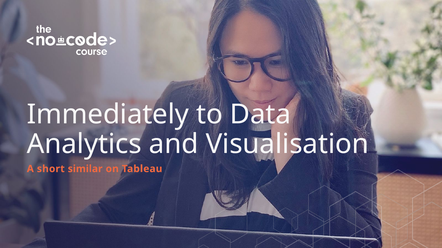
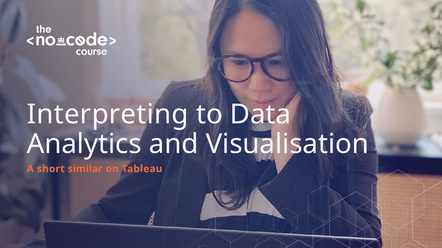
Immediately: Immediately -> Interpreting
